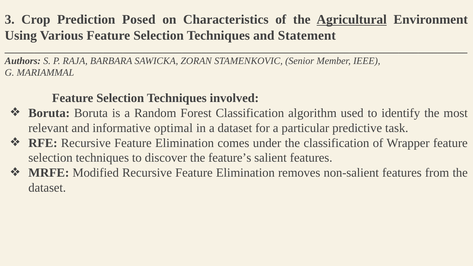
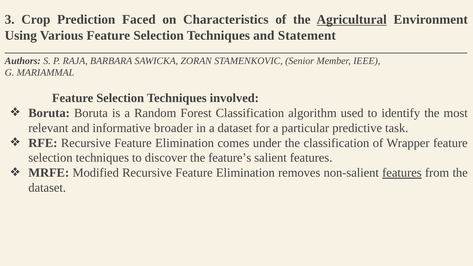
Posed: Posed -> Faced
optimal: optimal -> broader
features at (402, 173) underline: none -> present
